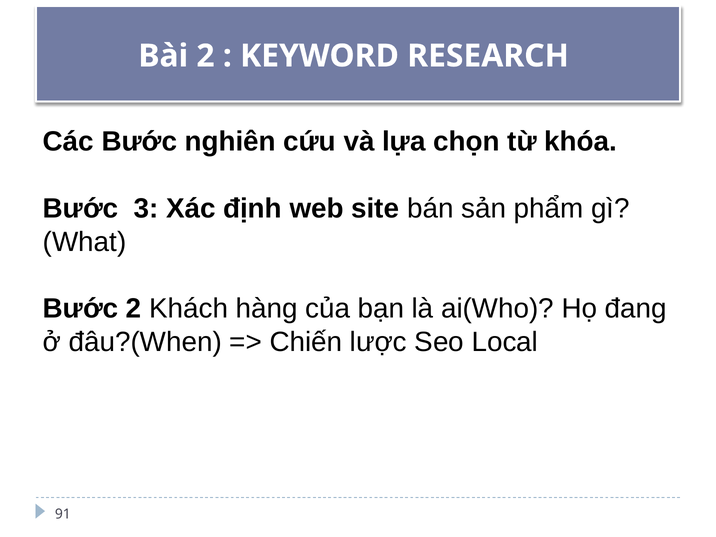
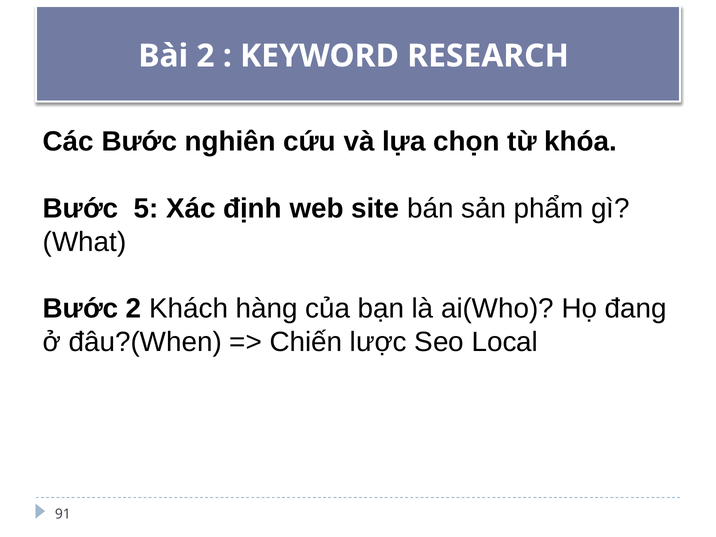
3: 3 -> 5
